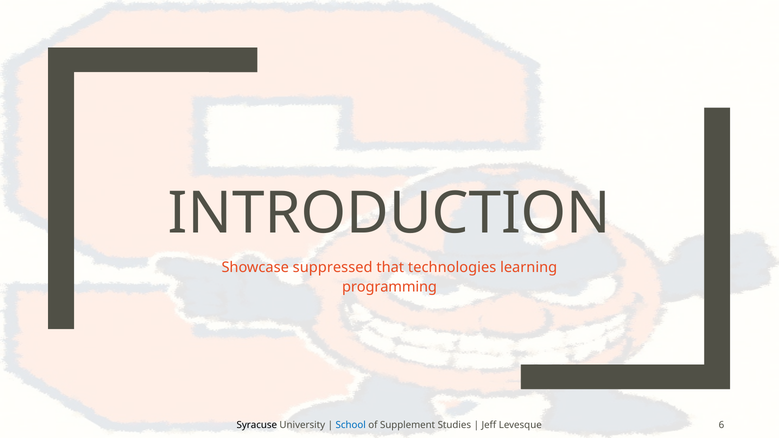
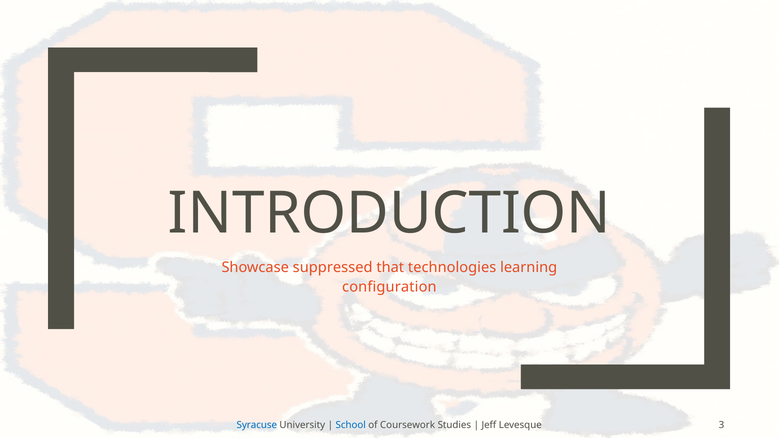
programming: programming -> configuration
Syracuse colour: black -> blue
Supplement: Supplement -> Coursework
6: 6 -> 3
